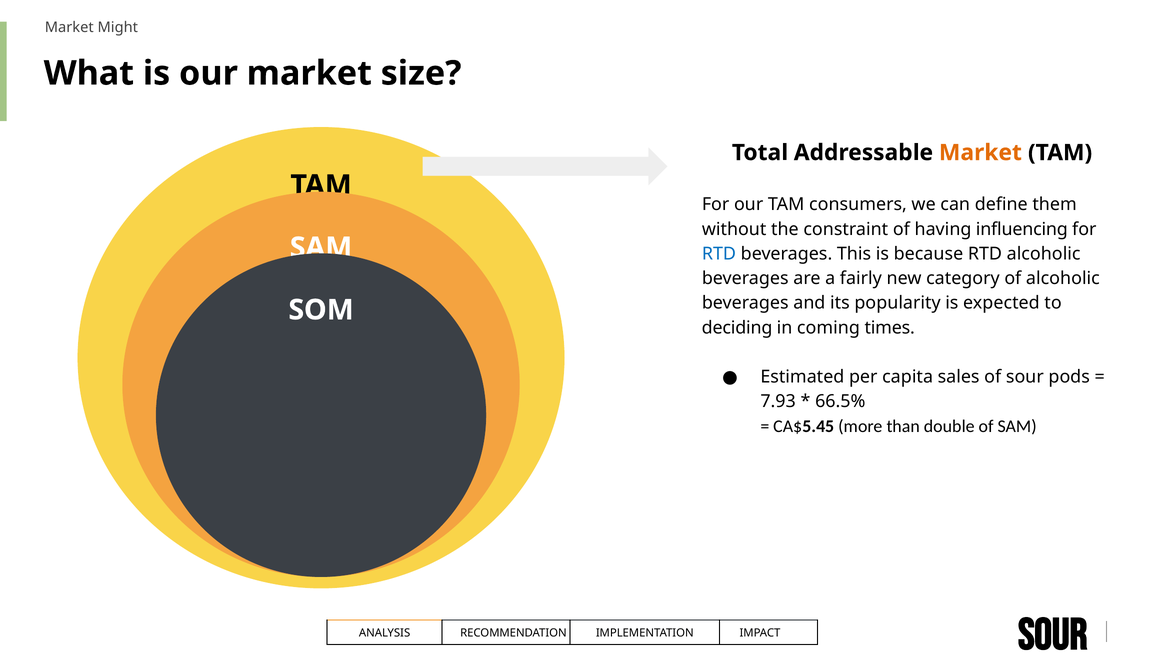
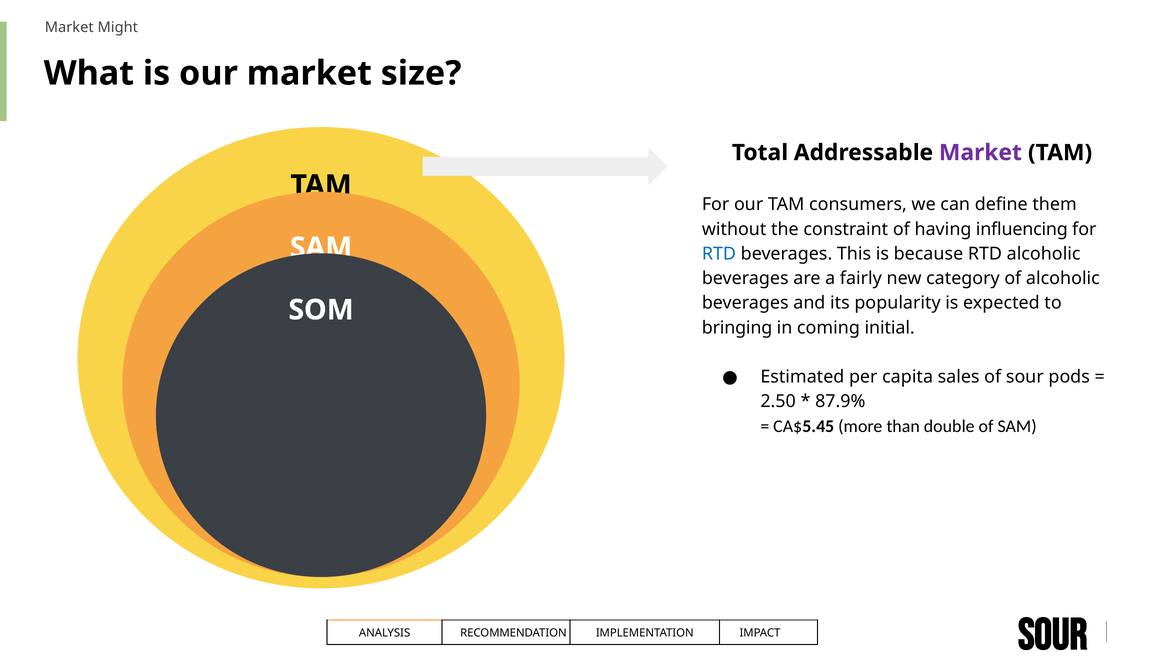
Market at (980, 153) colour: orange -> purple
deciding: deciding -> bringing
times: times -> initial
7.93: 7.93 -> 2.50
66.5%: 66.5% -> 87.9%
